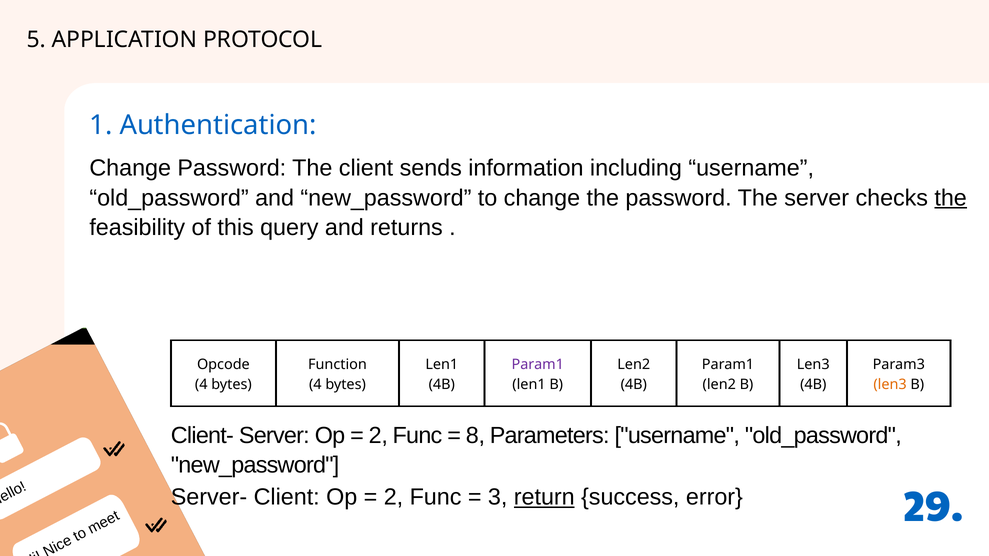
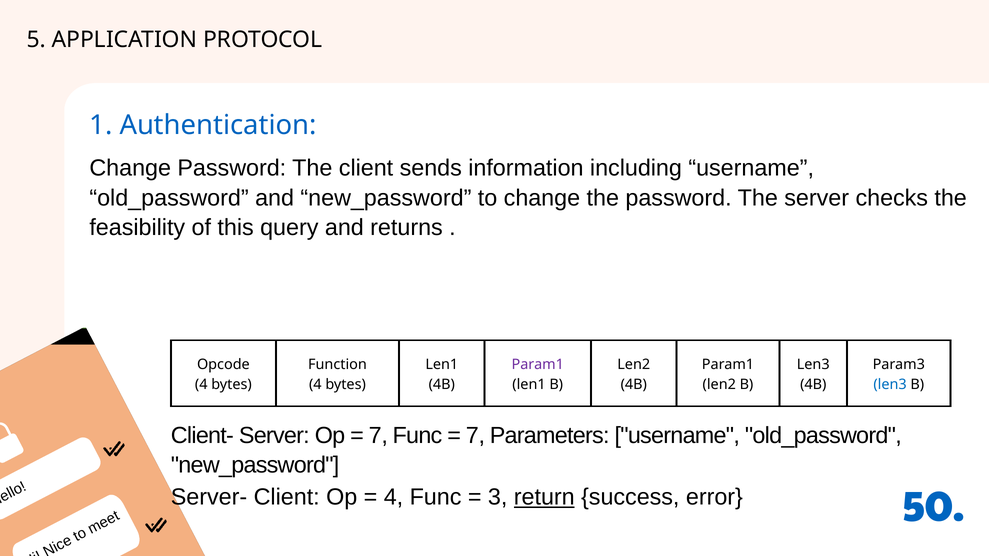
the at (951, 198) underline: present -> none
len3 at (890, 385) colour: orange -> blue
2 at (378, 436): 2 -> 7
8 at (475, 436): 8 -> 7
2 at (393, 497): 2 -> 4
29: 29 -> 50
